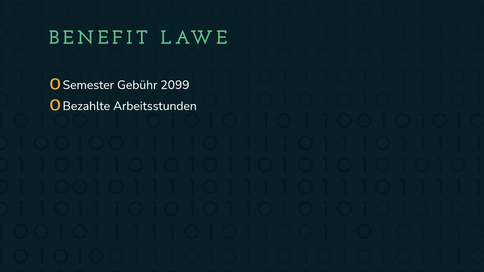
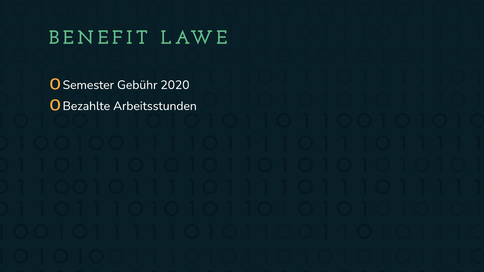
2099: 2099 -> 2020
